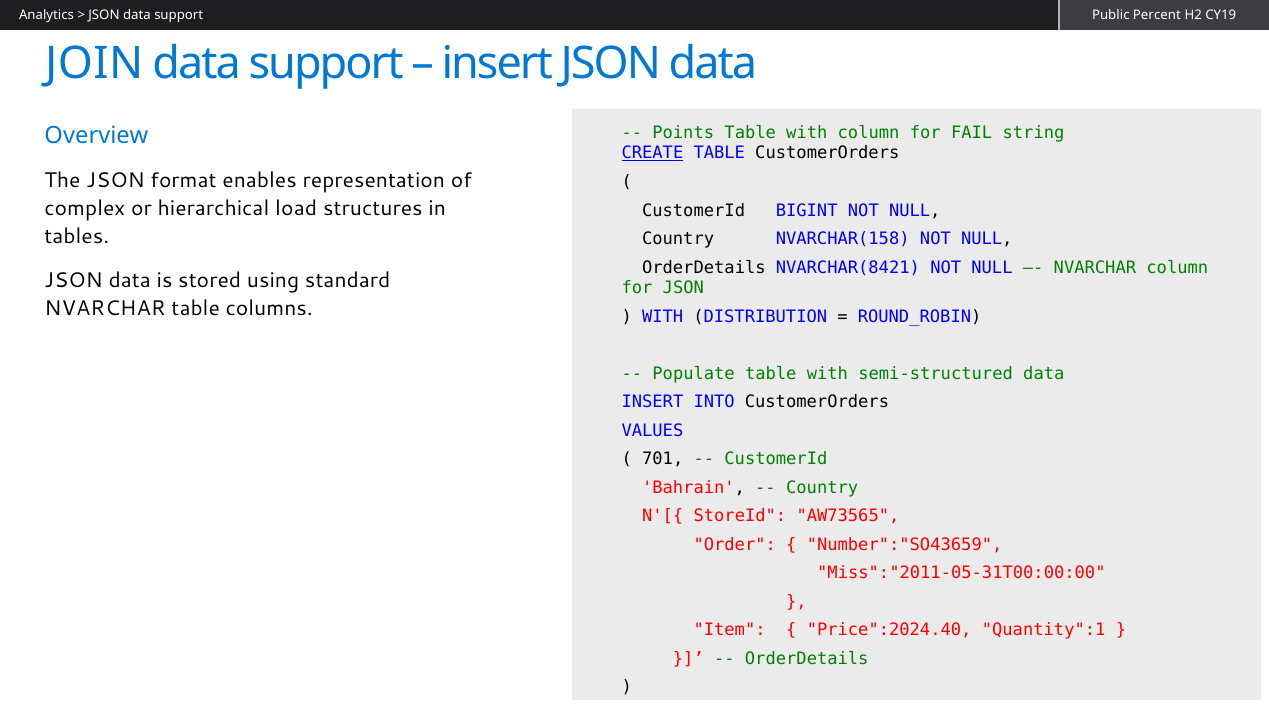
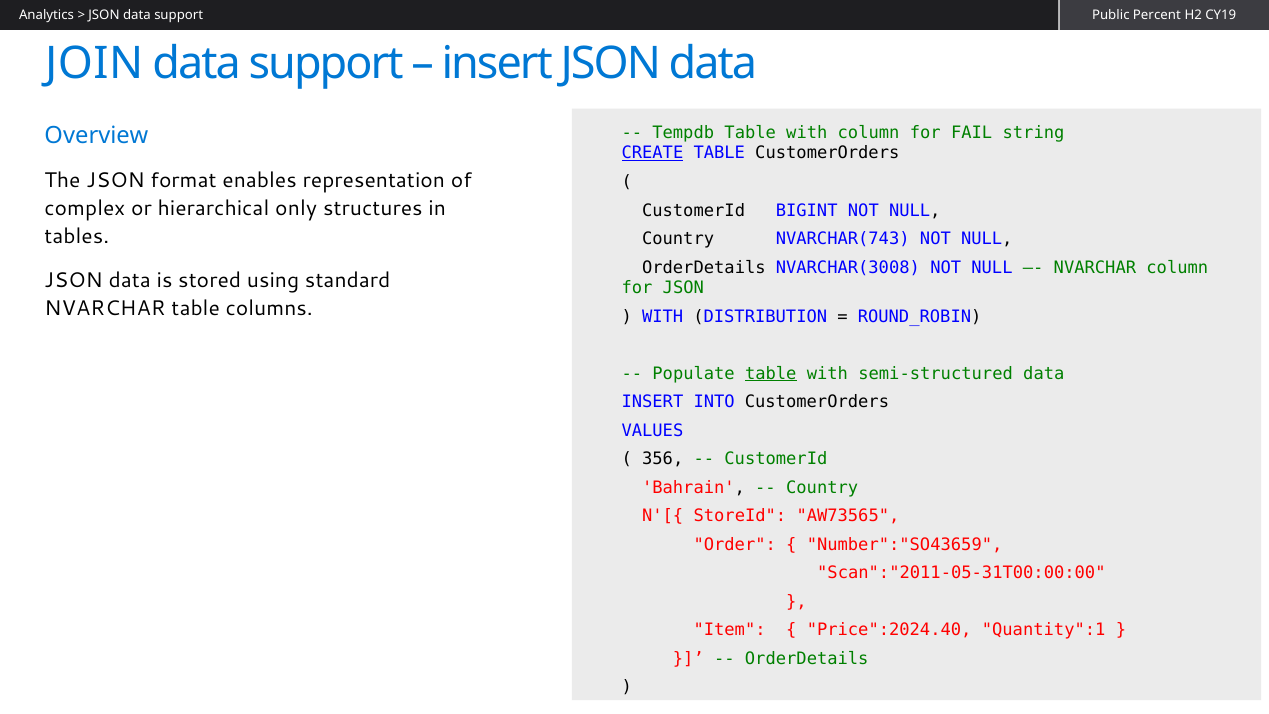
Points: Points -> Tempdb
load: load -> only
NVARCHAR(158: NVARCHAR(158 -> NVARCHAR(743
NVARCHAR(8421: NVARCHAR(8421 -> NVARCHAR(3008
table at (771, 373) underline: none -> present
701: 701 -> 356
Miss":"2011-05-31T00:00:00: Miss":"2011-05-31T00:00:00 -> Scan":"2011-05-31T00:00:00
